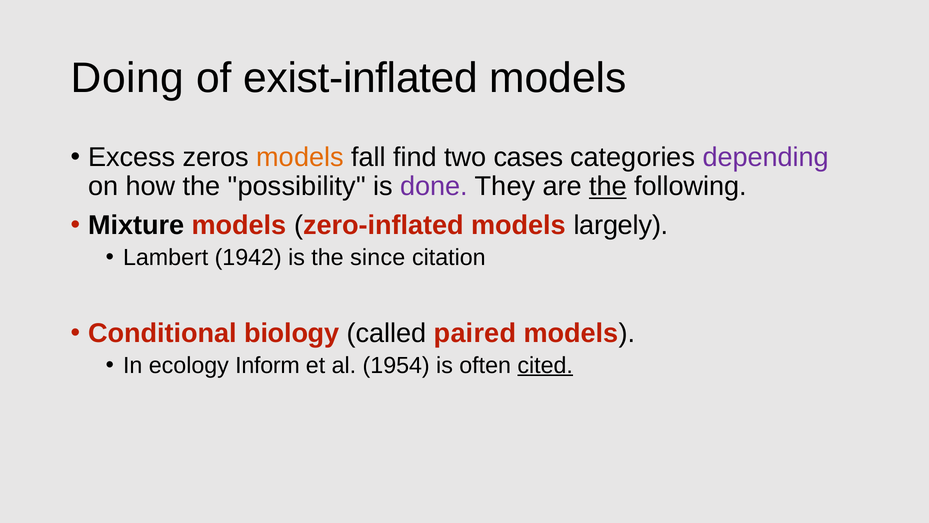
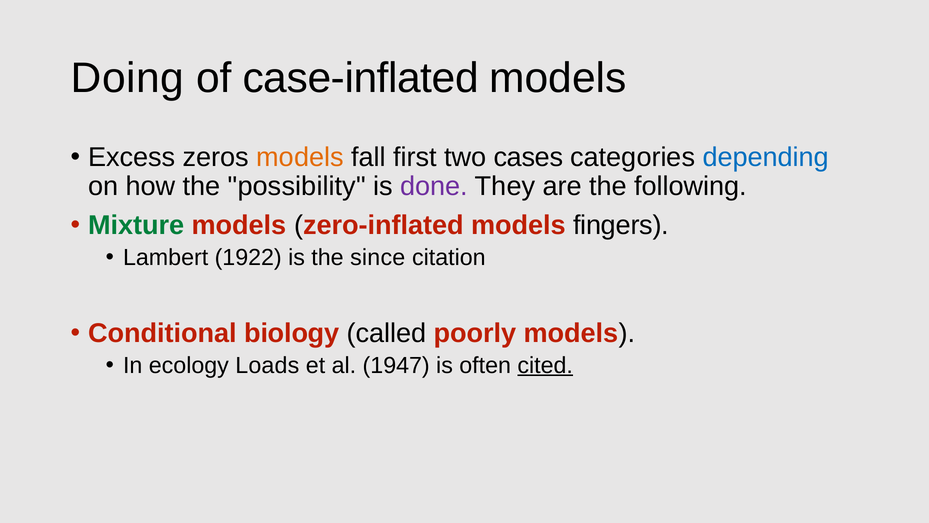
exist-inflated: exist-inflated -> case-inflated
find: find -> first
depending colour: purple -> blue
the at (608, 186) underline: present -> none
Mixture colour: black -> green
largely: largely -> fingers
1942: 1942 -> 1922
paired: paired -> poorly
Inform: Inform -> Loads
1954: 1954 -> 1947
